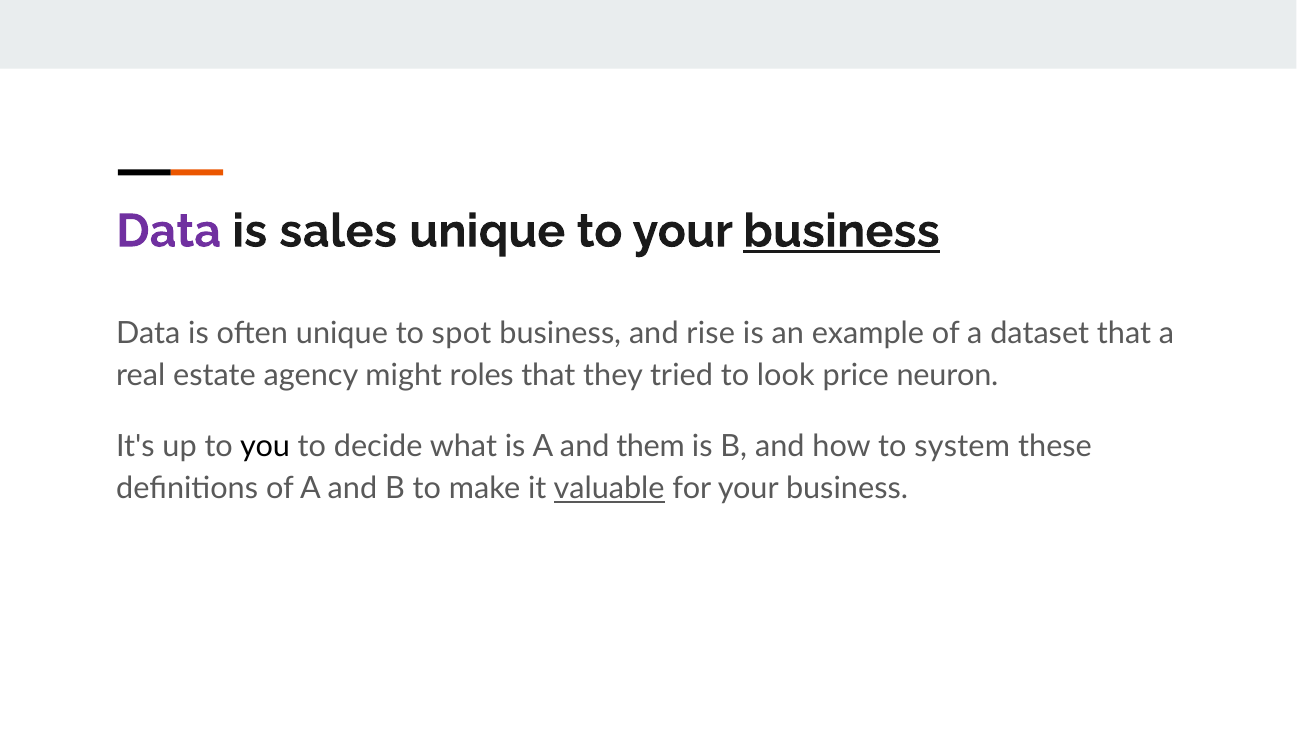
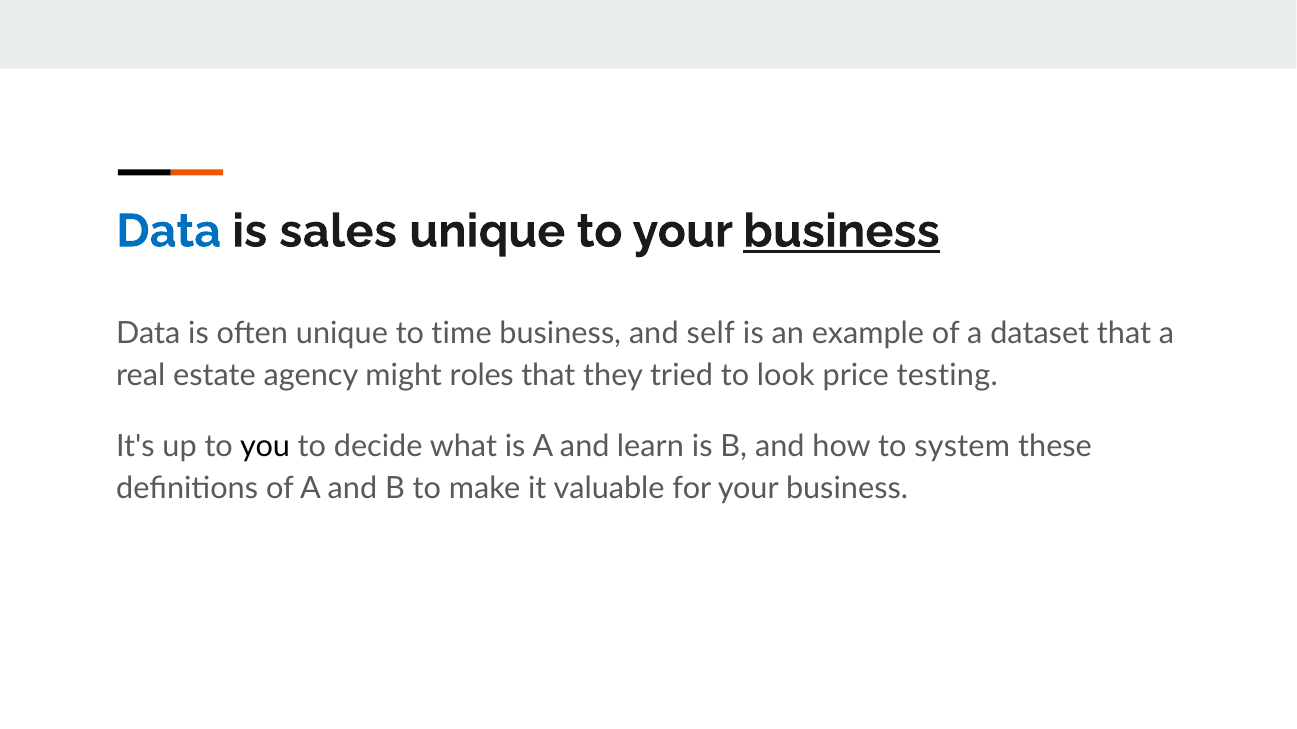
Data at (169, 231) colour: purple -> blue
spot: spot -> time
rise: rise -> self
neuron: neuron -> testing
them: them -> learn
valuable underline: present -> none
